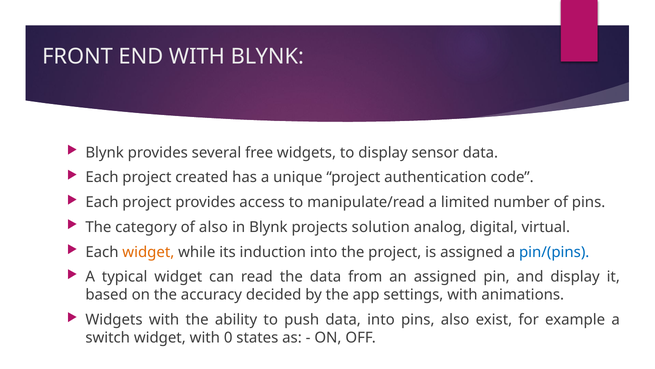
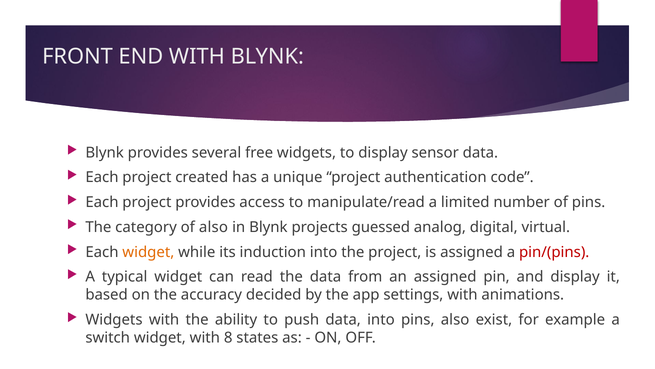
solution: solution -> guessed
pin/(pins colour: blue -> red
0: 0 -> 8
